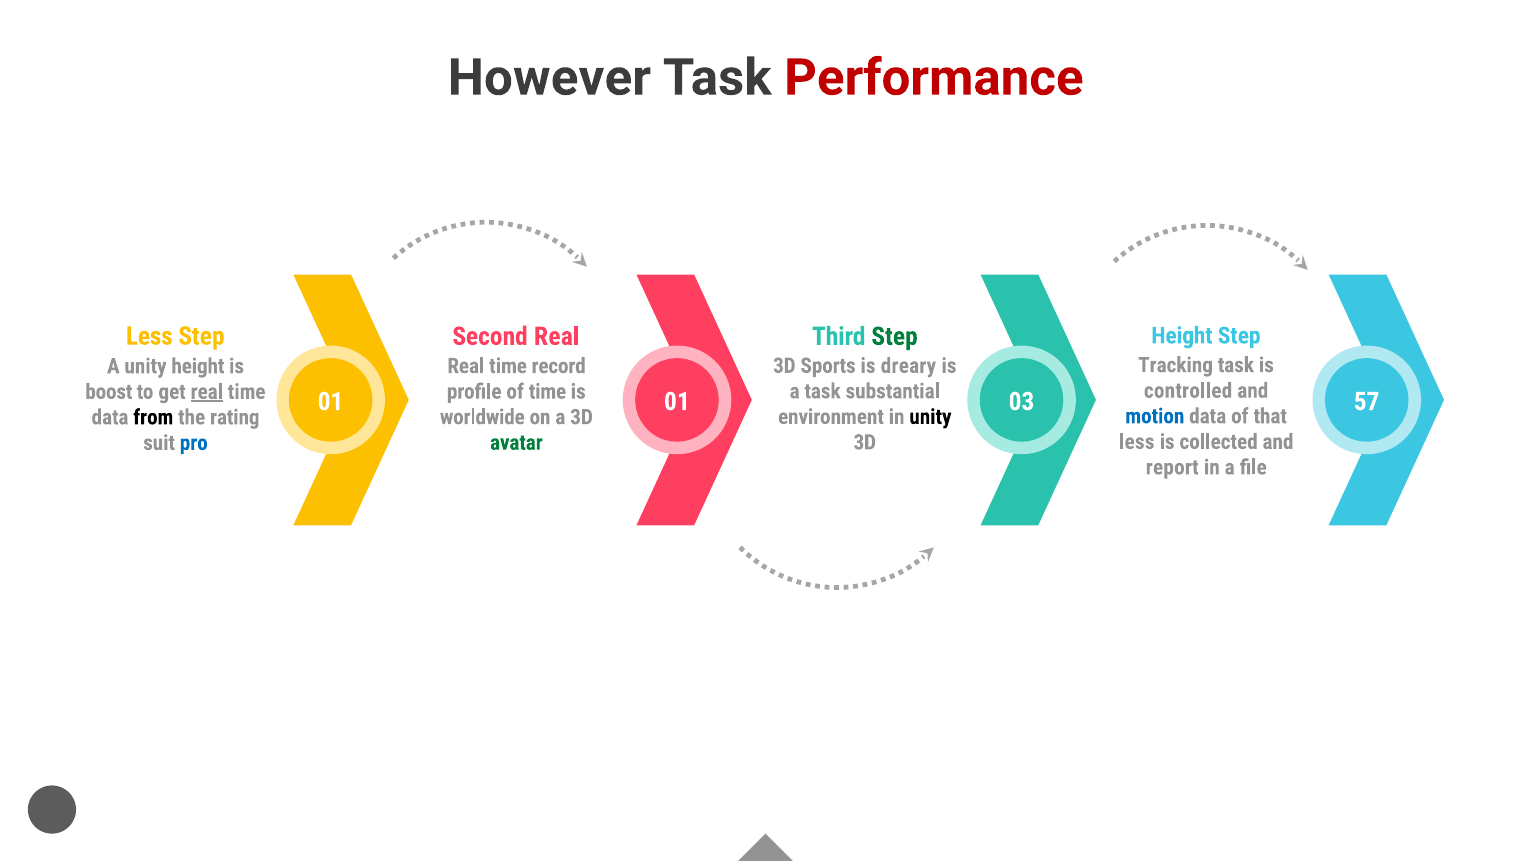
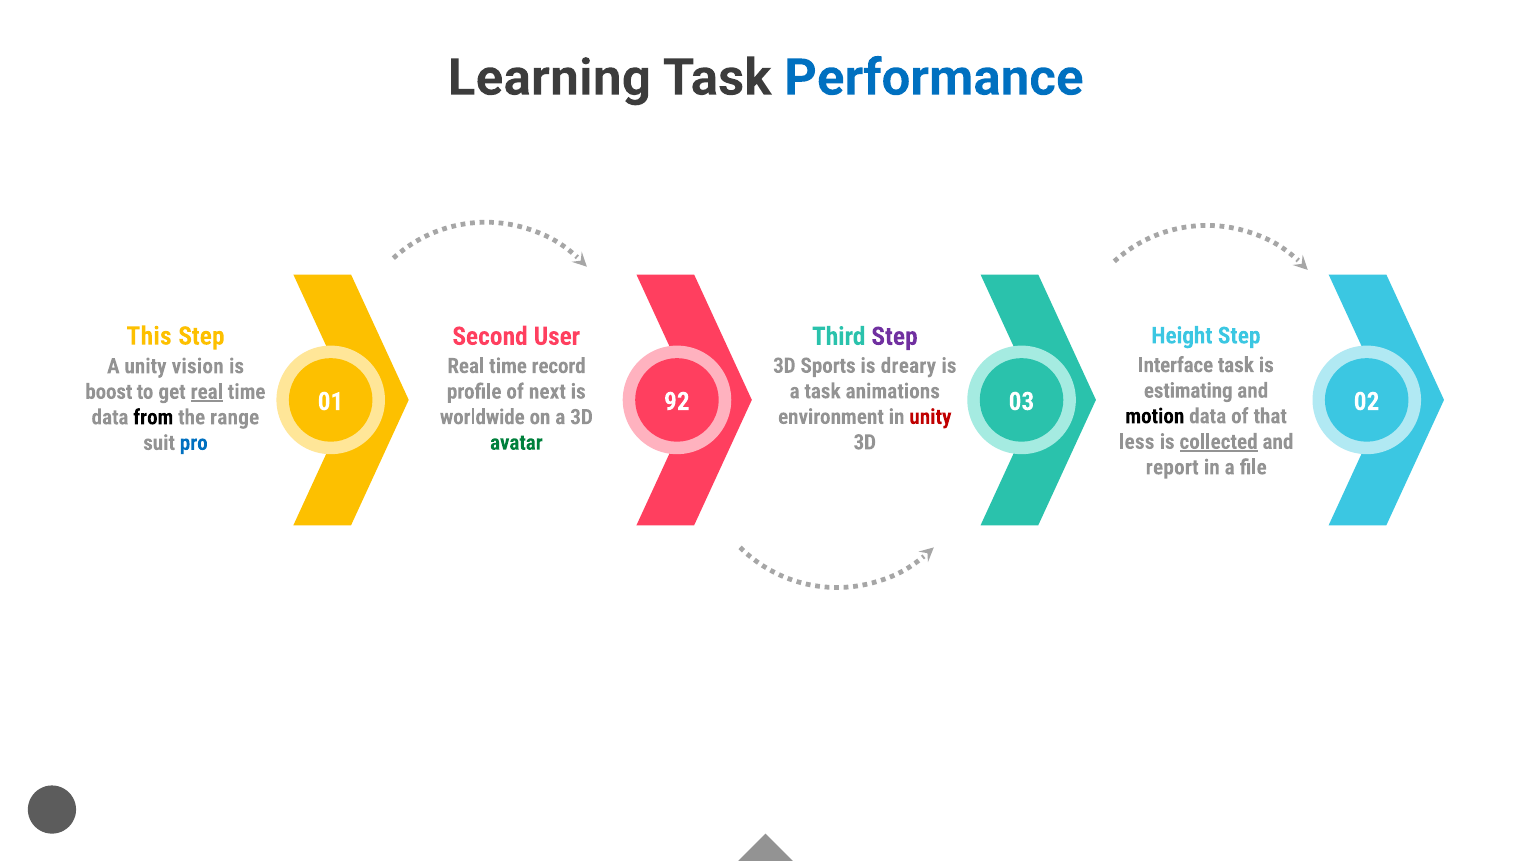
However: However -> Learning
Performance colour: red -> blue
Less at (149, 336): Less -> This
Second Real: Real -> User
Step at (894, 337) colour: green -> purple
Tracking: Tracking -> Interface
unity height: height -> vision
controlled: controlled -> estimating
substantial: substantial -> animations
of time: time -> next
01 01: 01 -> 92
57: 57 -> 02
motion colour: blue -> black
unity at (930, 417) colour: black -> red
rating: rating -> range
collected underline: none -> present
